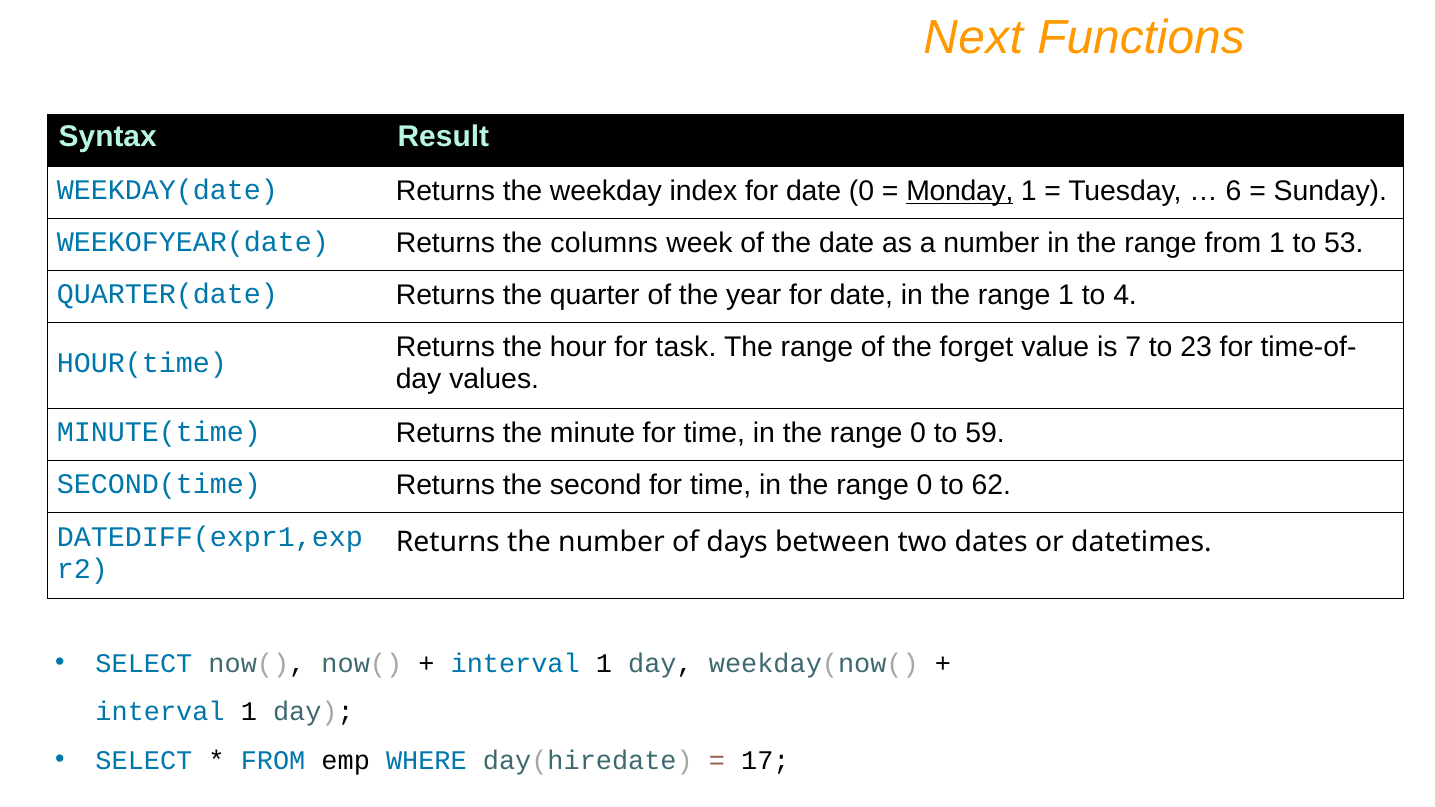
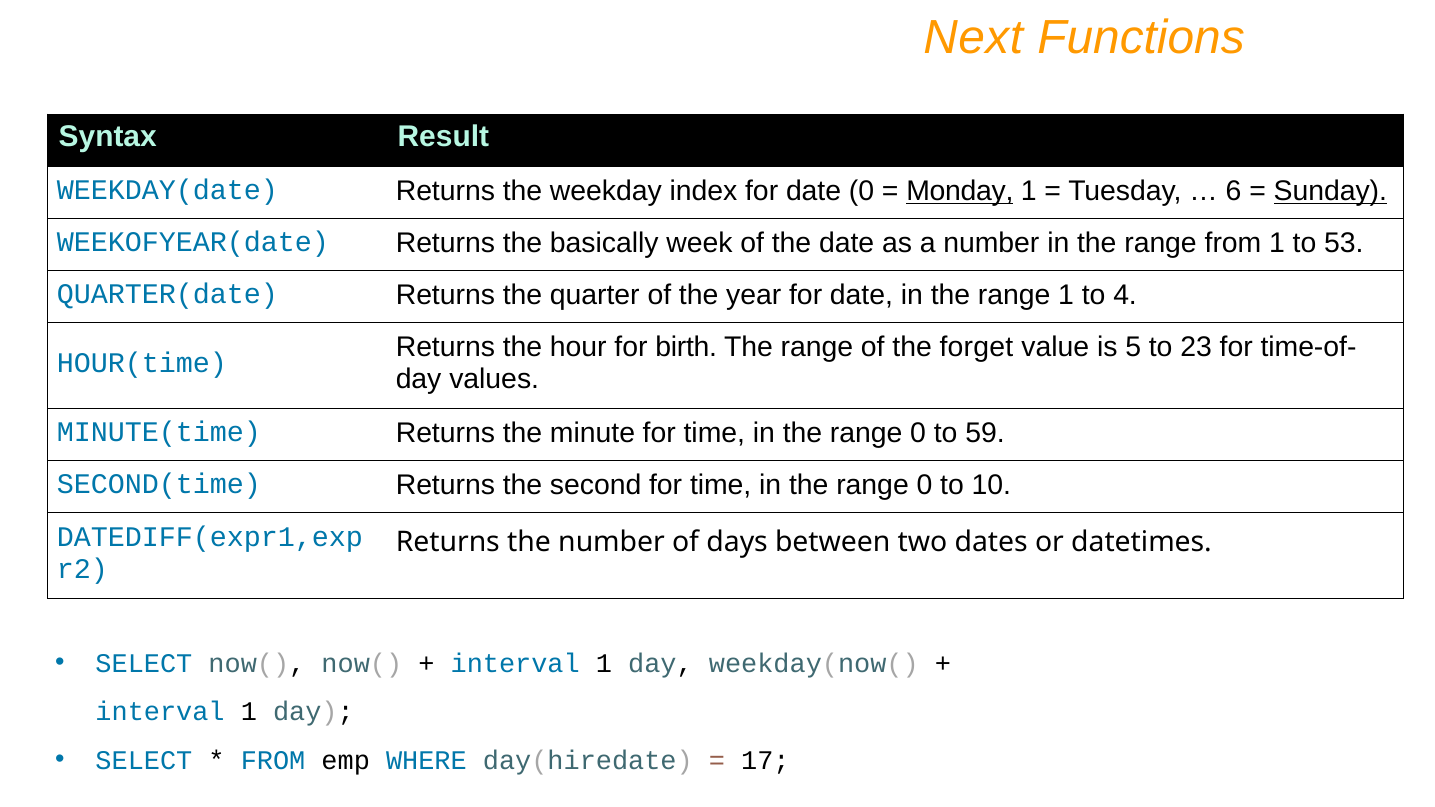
Sunday underline: none -> present
columns: columns -> basically
task: task -> birth
7: 7 -> 5
62: 62 -> 10
